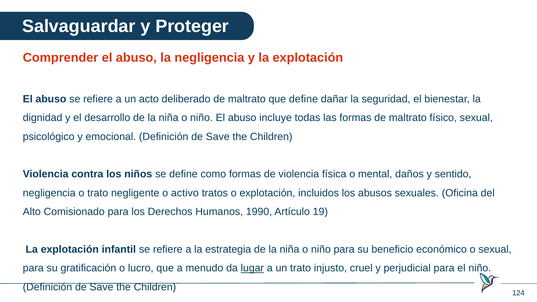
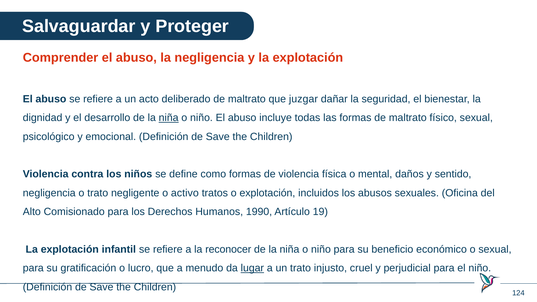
que define: define -> juzgar
niña at (169, 118) underline: none -> present
estrategia: estrategia -> reconocer
